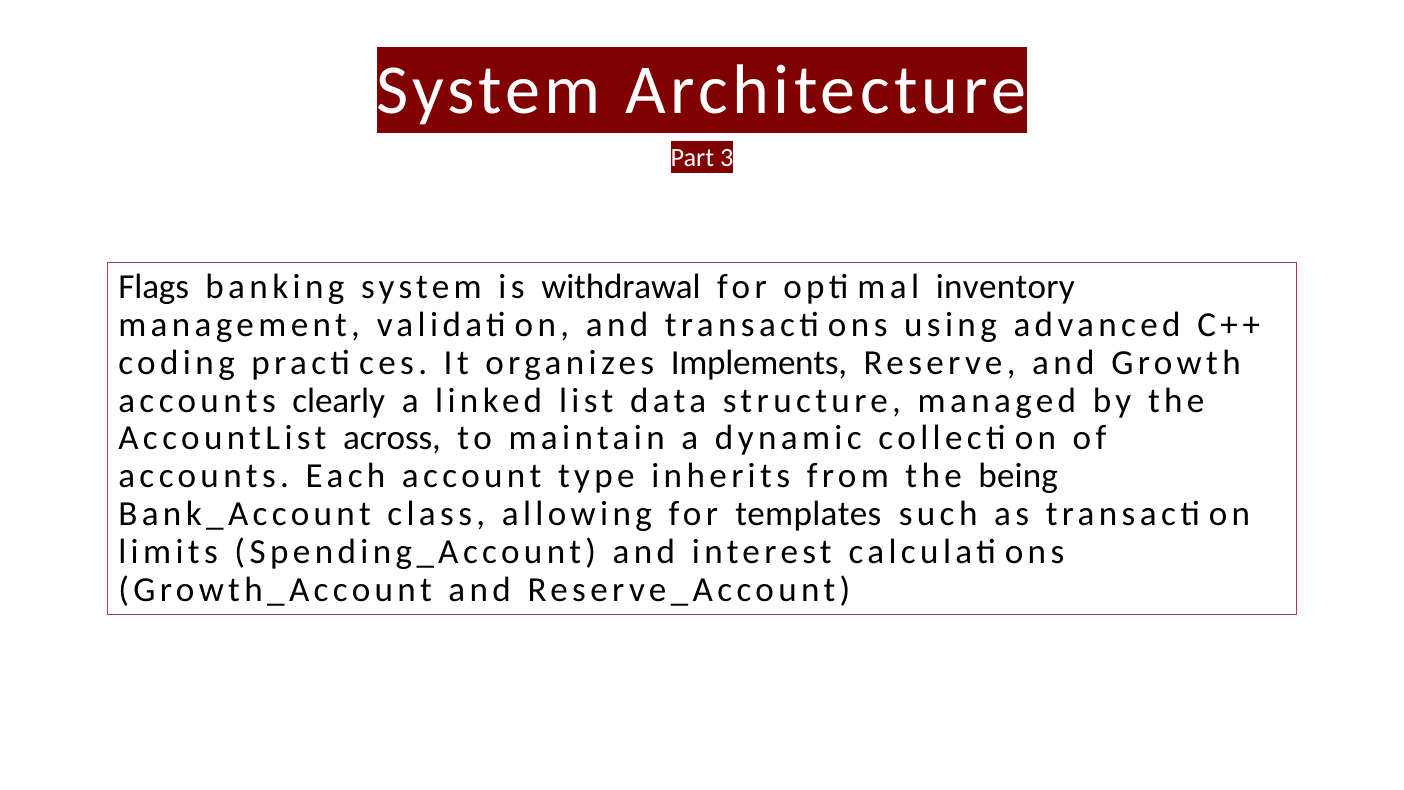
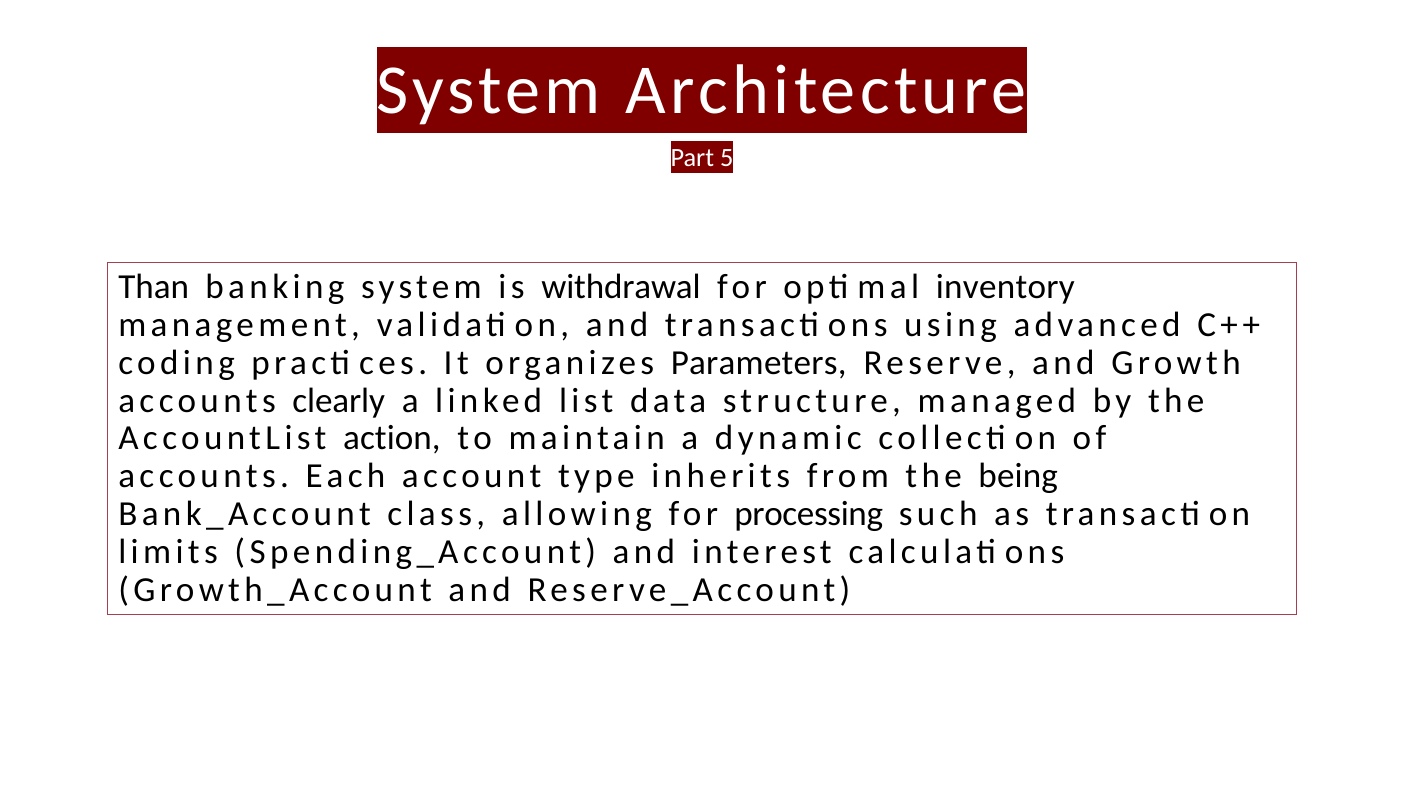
3: 3 -> 5
Flags: Flags -> Than
Implements: Implements -> Parameters
across: across -> action
templates: templates -> processing
